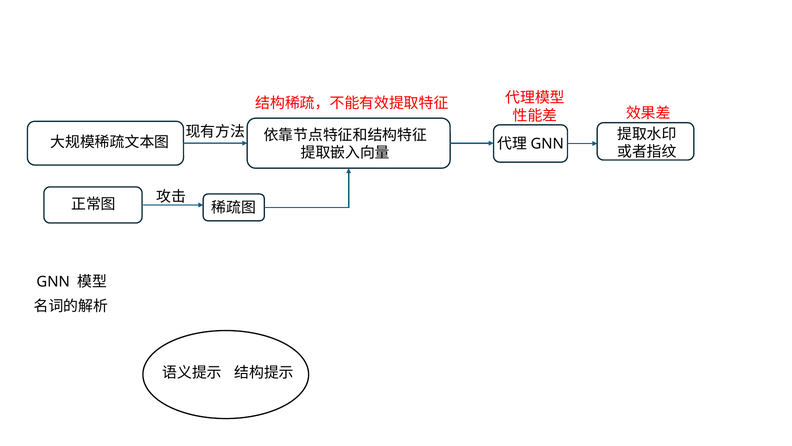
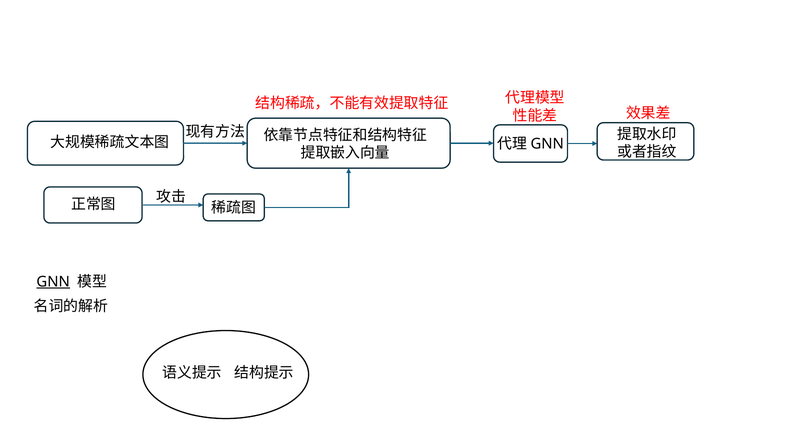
GNN underline: none -> present
